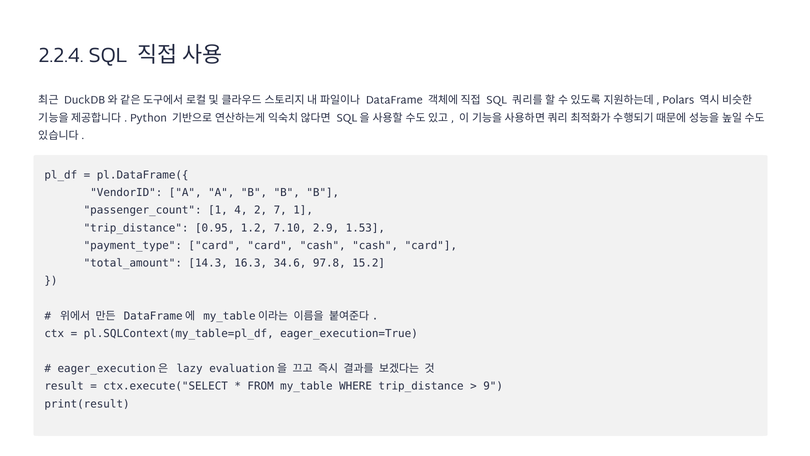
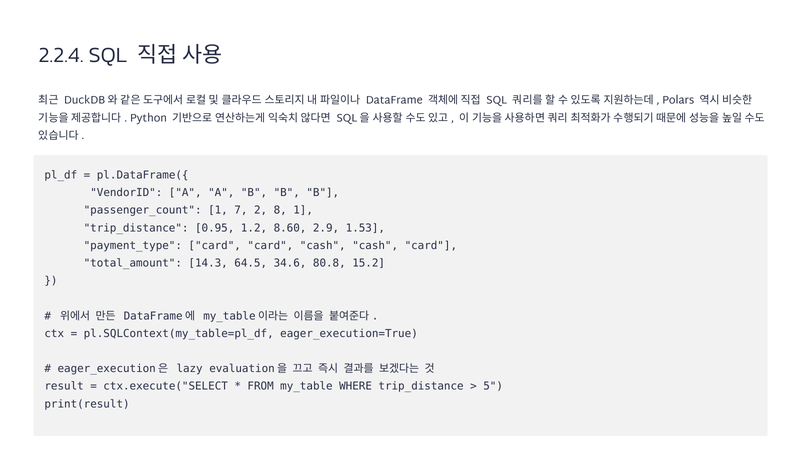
4: 4 -> 7
7: 7 -> 8
7.10: 7.10 -> 8.60
16.3: 16.3 -> 64.5
97.8: 97.8 -> 80.8
9: 9 -> 5
